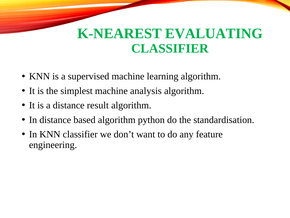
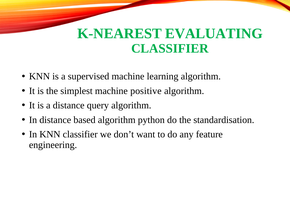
analysis: analysis -> positive
result: result -> query
